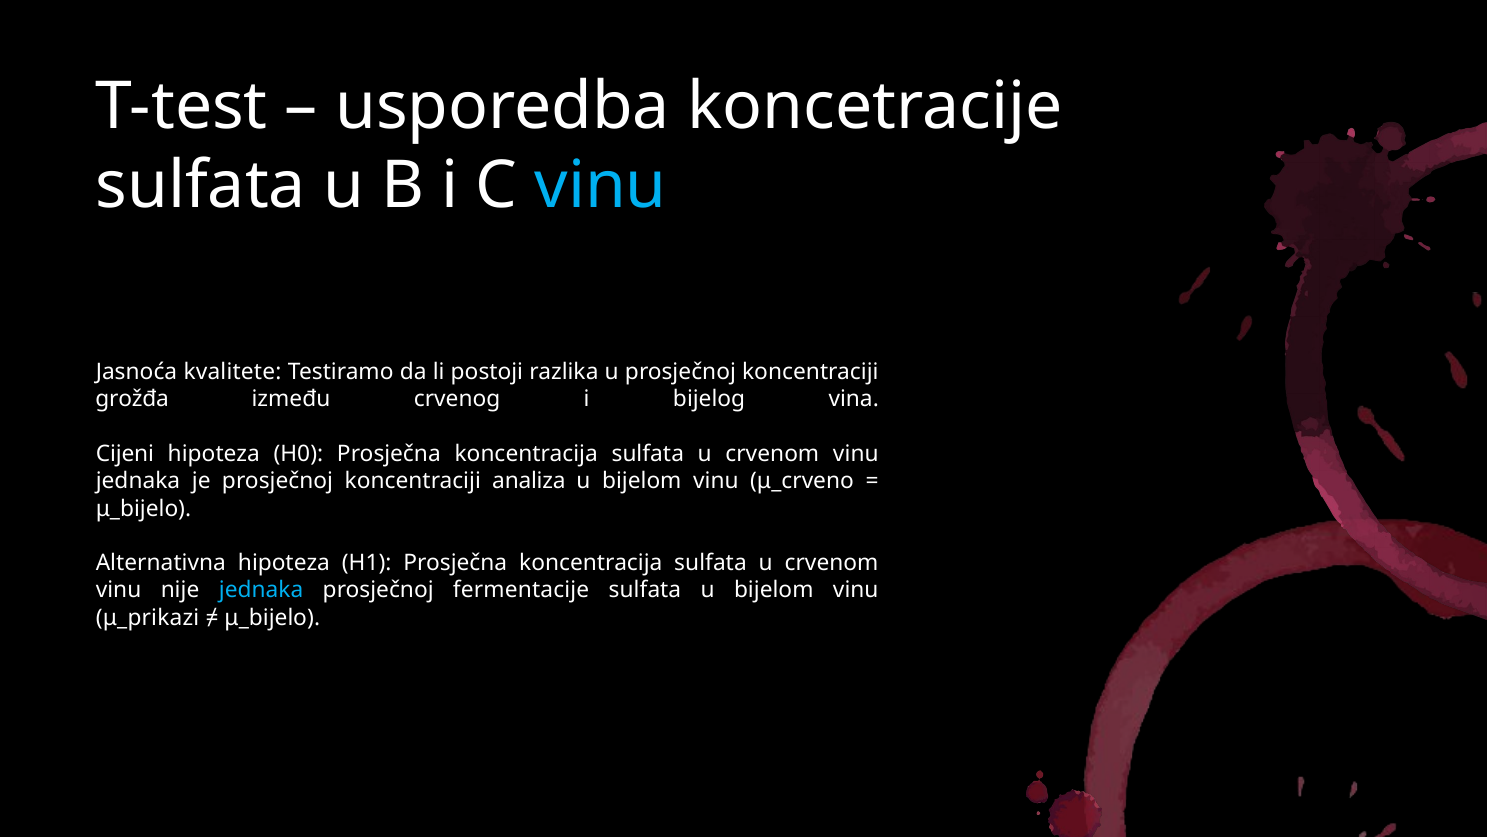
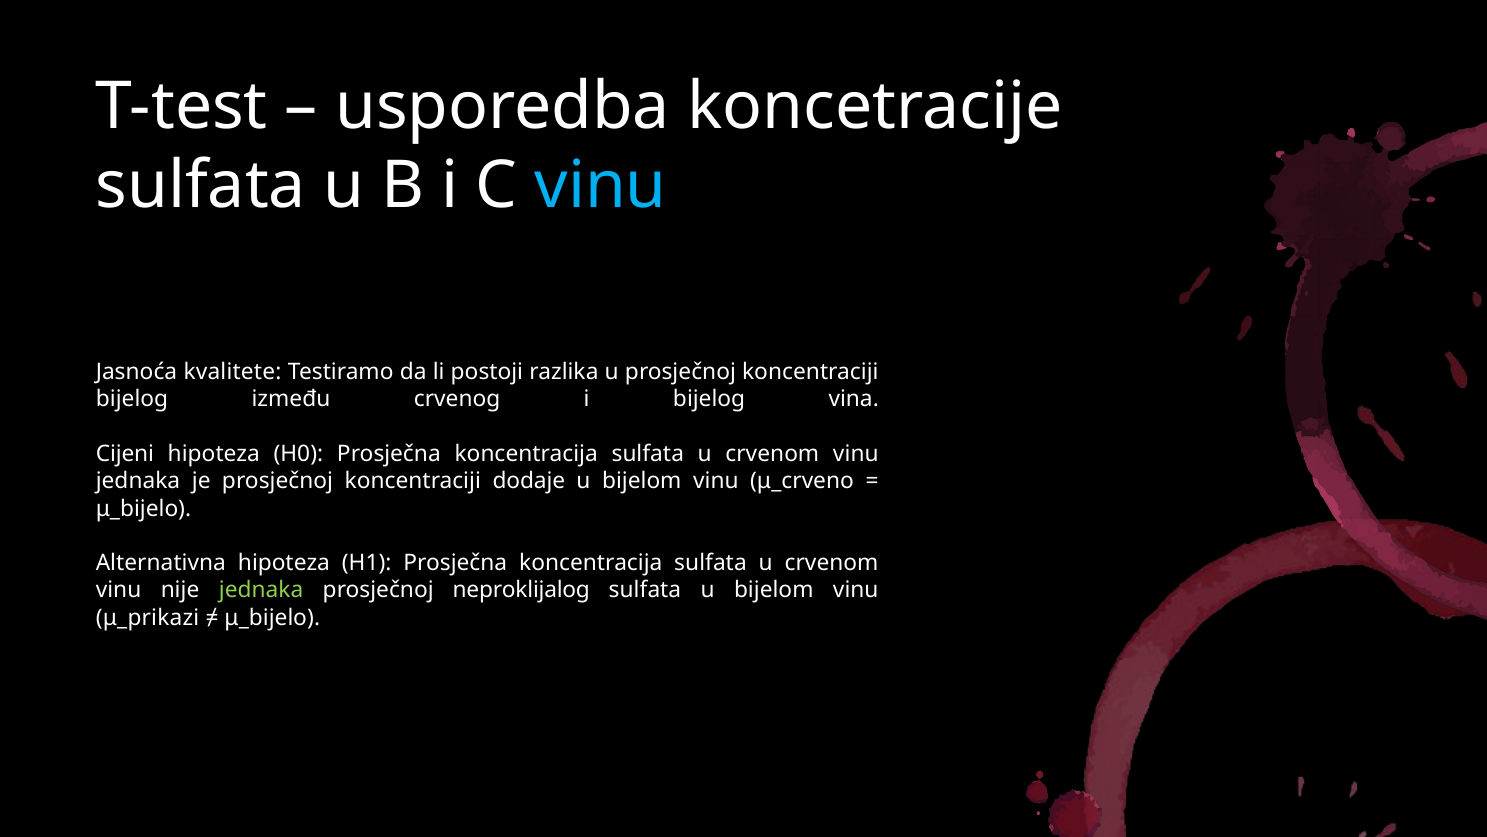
grožđa at (132, 399): grožđa -> bijelog
analiza: analiza -> dodaje
jednaka at (261, 590) colour: light blue -> light green
fermentacije: fermentacije -> neproklijalog
